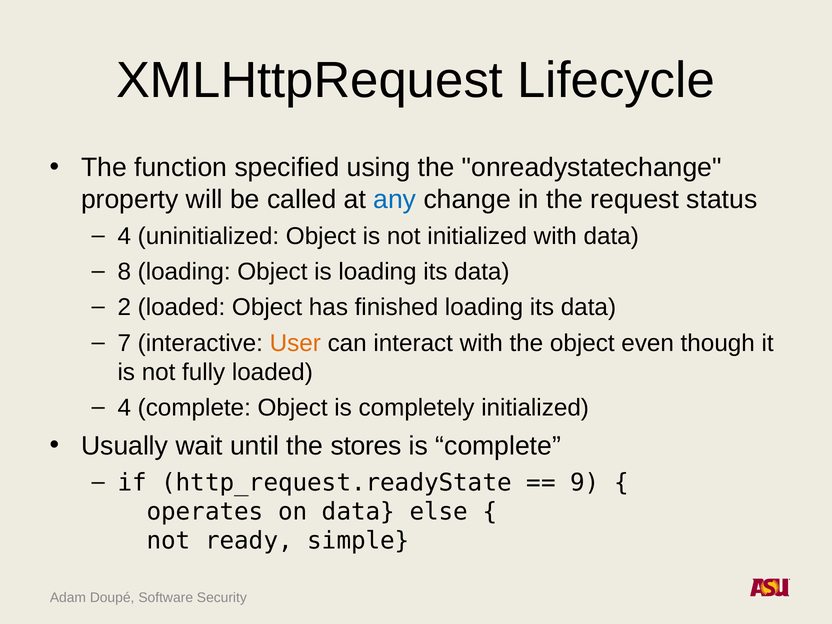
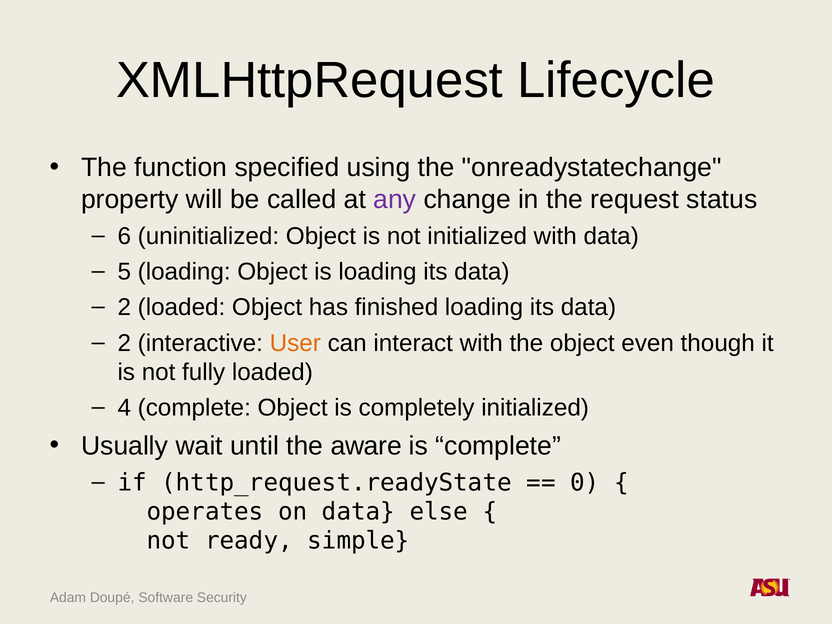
any colour: blue -> purple
4 at (124, 236): 4 -> 6
8: 8 -> 5
7 at (124, 343): 7 -> 2
stores: stores -> aware
9: 9 -> 0
